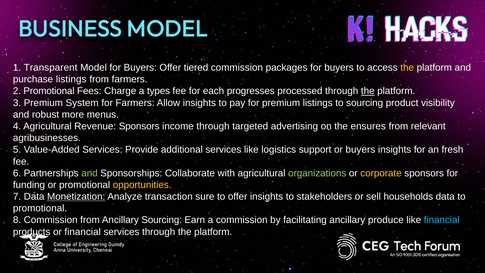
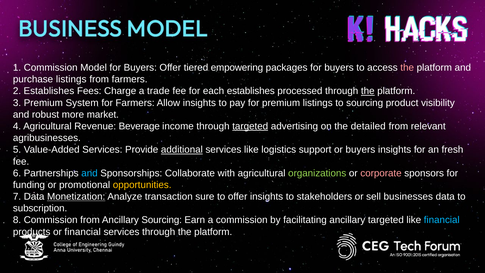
1 Transparent: Transparent -> Commission
tiered commission: commission -> empowering
the at (407, 68) colour: yellow -> pink
2 Promotional: Promotional -> Establishes
types: types -> trade
each progresses: progresses -> establishes
menus: menus -> market
Revenue Sponsors: Sponsors -> Beverage
targeted at (250, 126) underline: none -> present
ensures: ensures -> detailed
additional underline: none -> present
and at (89, 173) colour: light green -> light blue
corporate colour: yellow -> pink
households: households -> businesses
promotional at (40, 208): promotional -> subscription
ancillary produce: produce -> targeted
